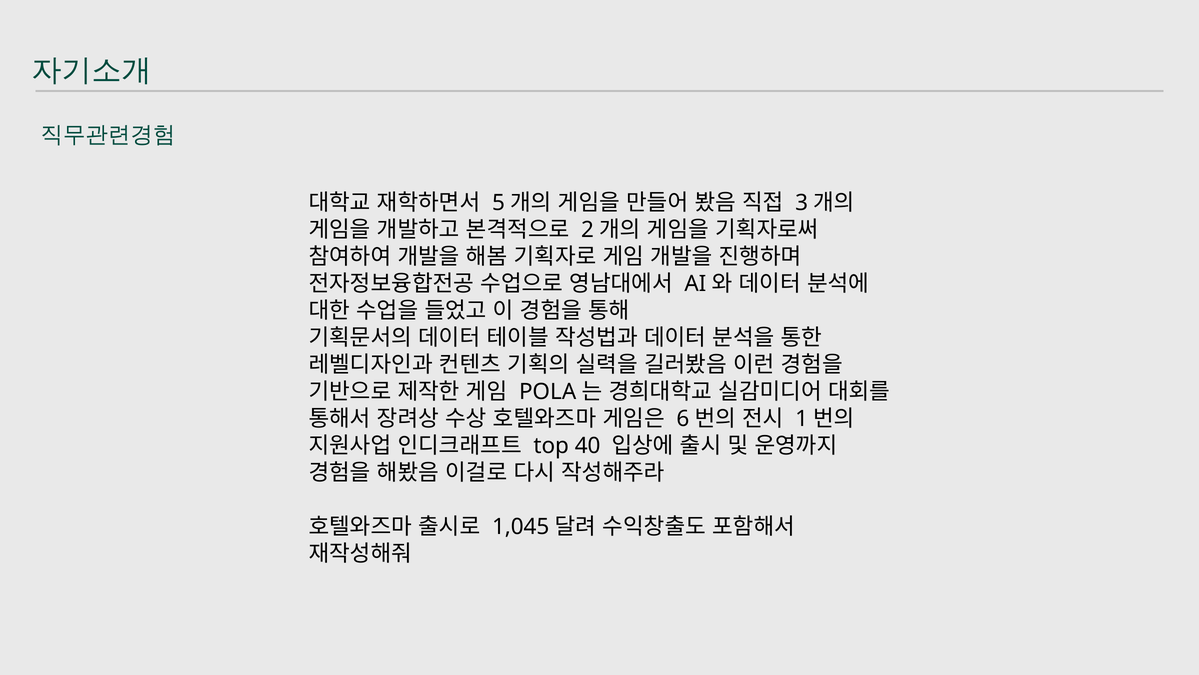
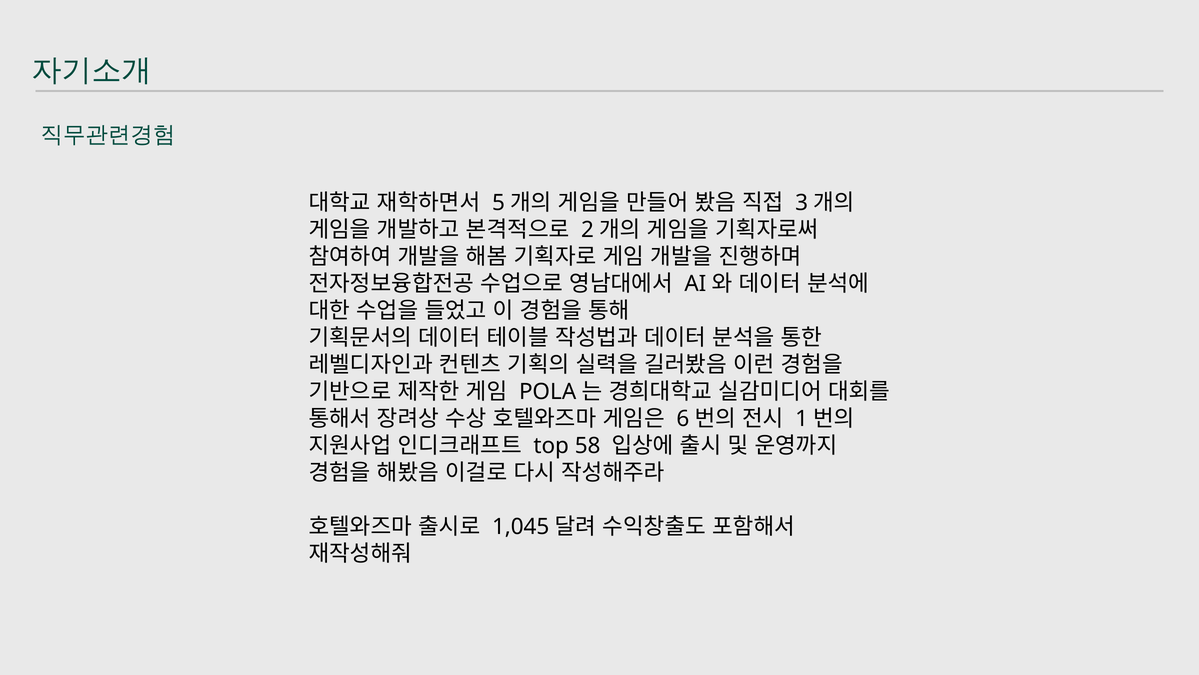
40: 40 -> 58
